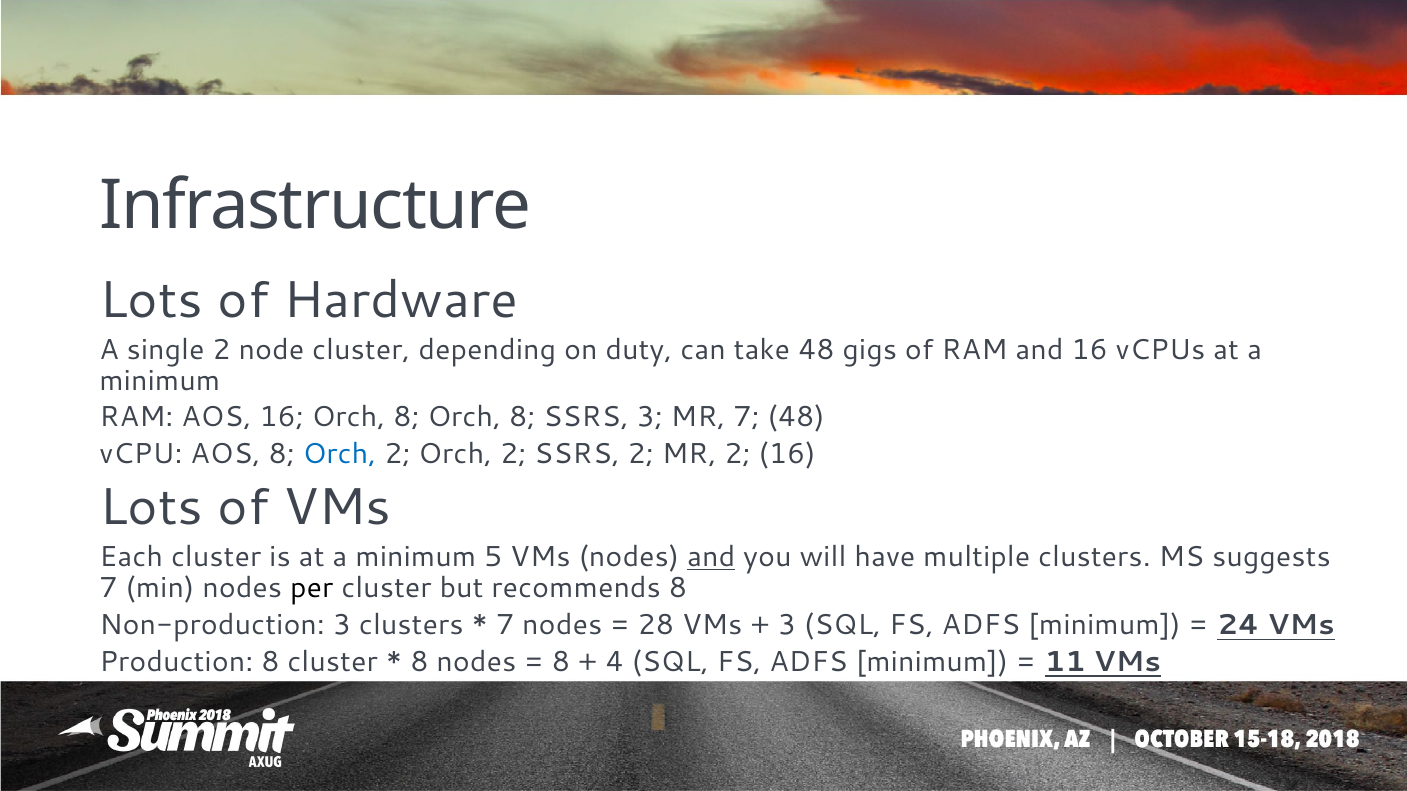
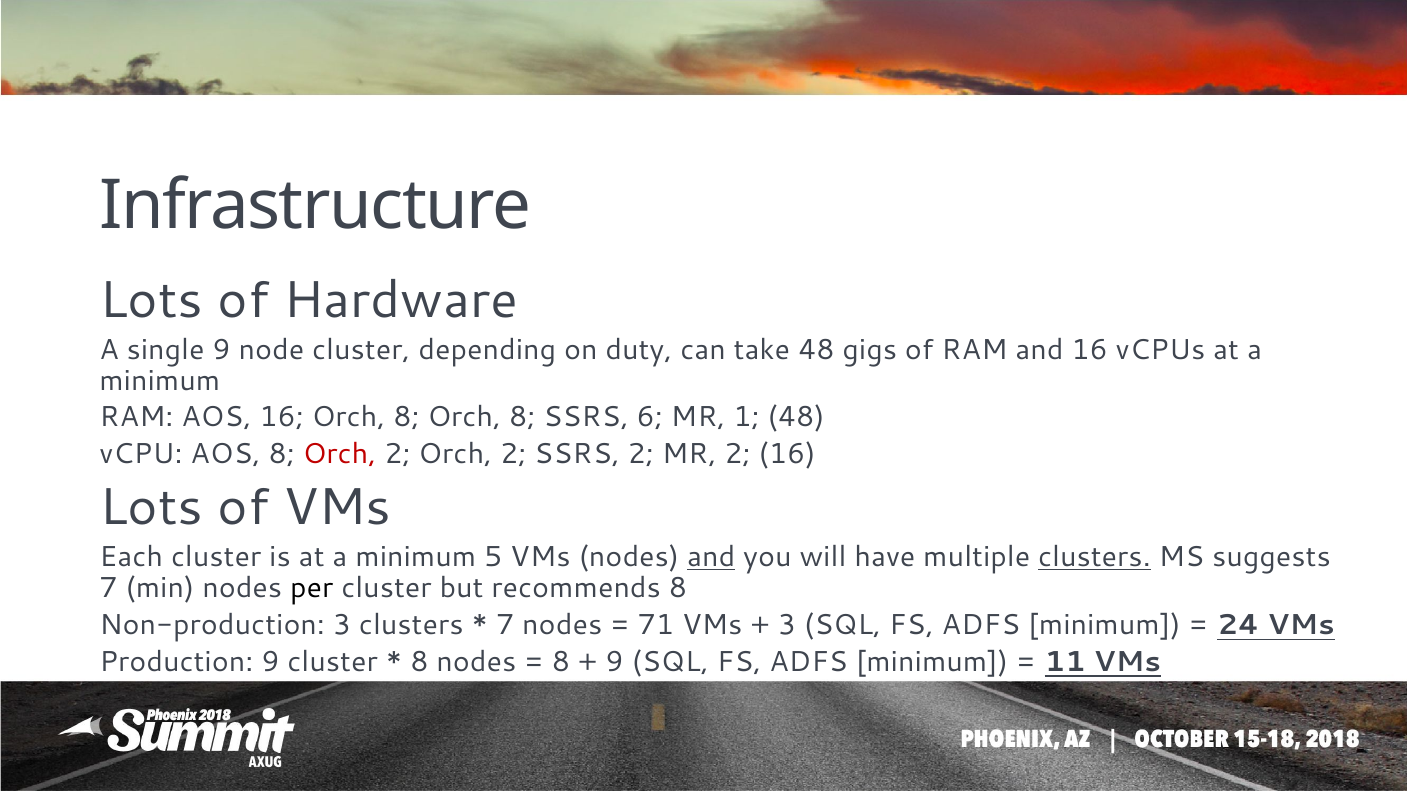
single 2: 2 -> 9
SSRS 3: 3 -> 6
MR 7: 7 -> 1
Orch at (340, 454) colour: blue -> red
clusters at (1094, 557) underline: none -> present
28: 28 -> 71
Production 8: 8 -> 9
4 at (614, 662): 4 -> 9
